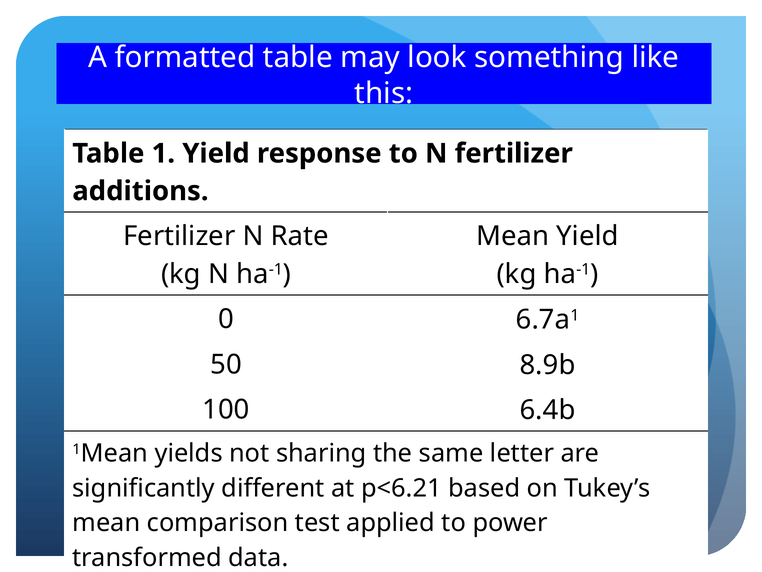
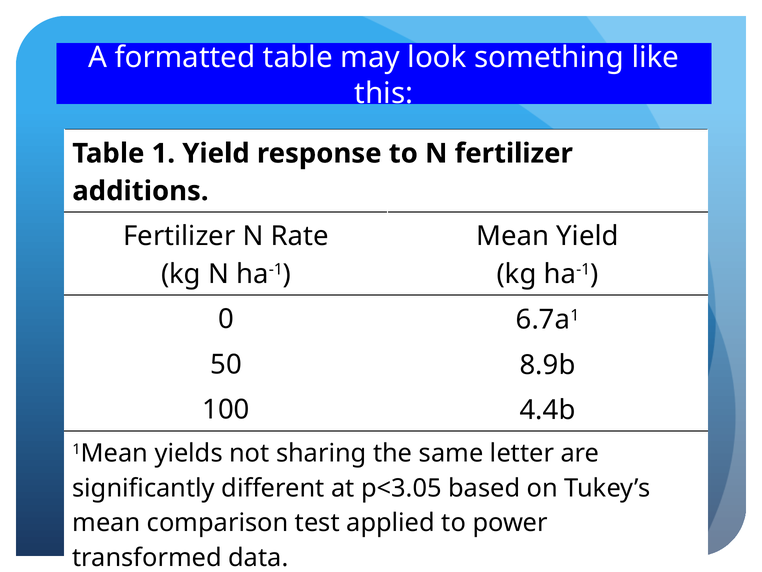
6.4b: 6.4b -> 4.4b
p<6.21: p<6.21 -> p<3.05
